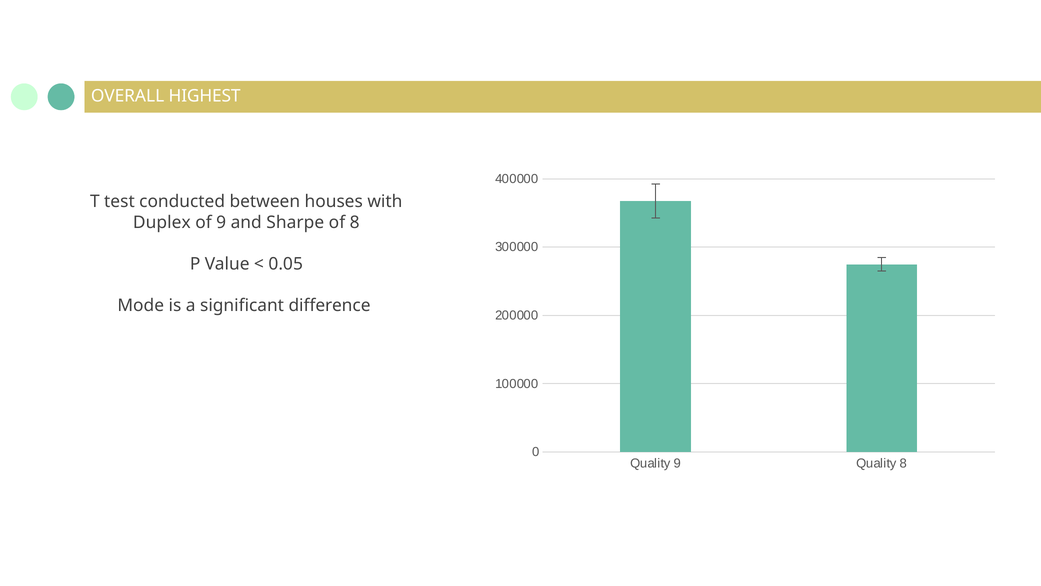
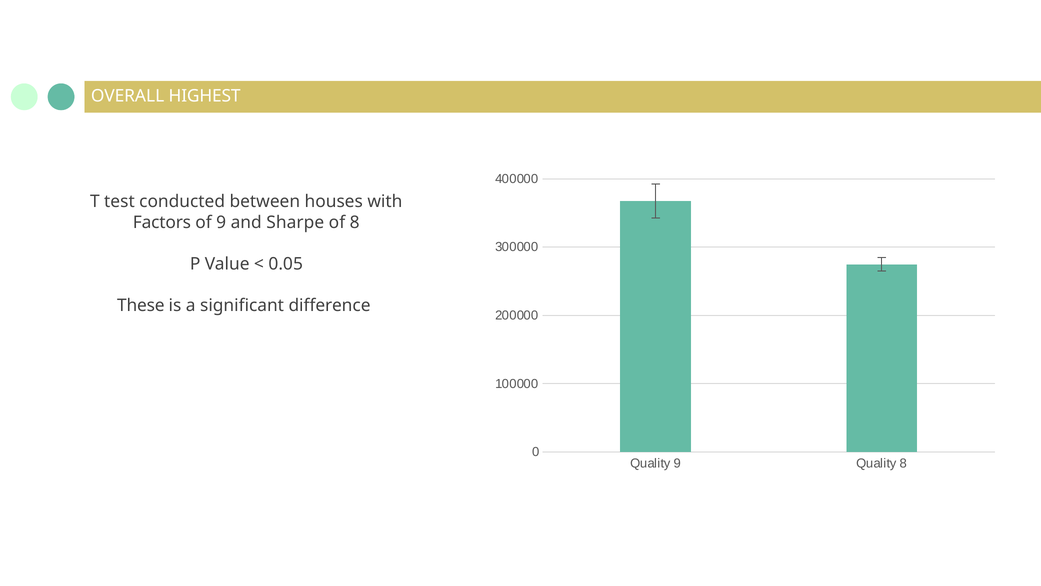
Duplex: Duplex -> Factors
Mode: Mode -> These
